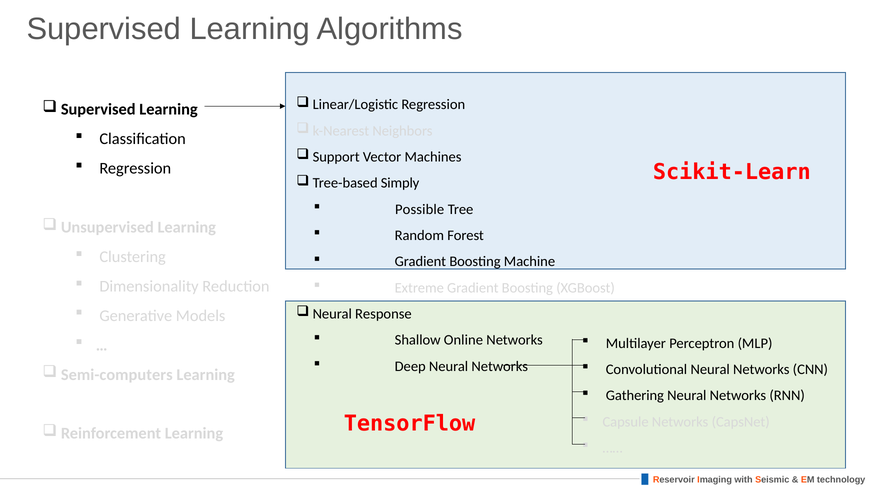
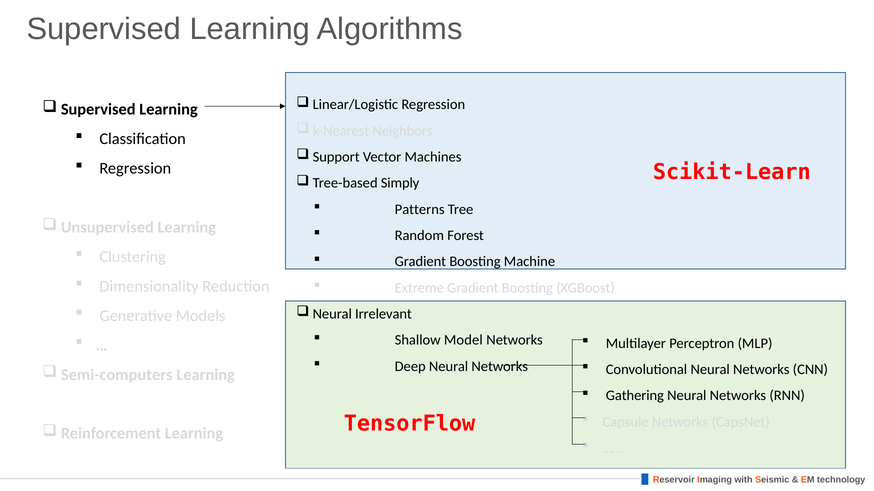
Possible: Possible -> Patterns
Response: Response -> Irrelevant
Online: Online -> Model
